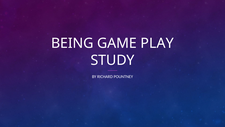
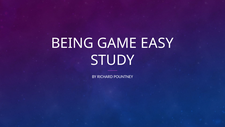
PLAY: PLAY -> EASY
